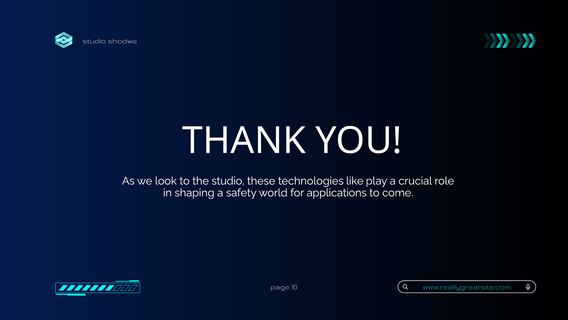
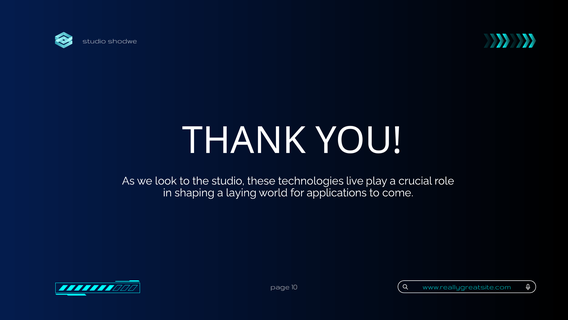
like: like -> live
safety: safety -> laying
